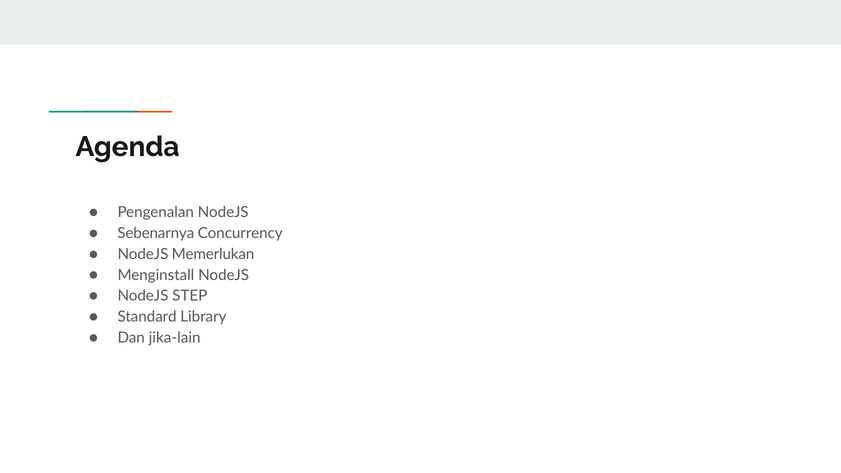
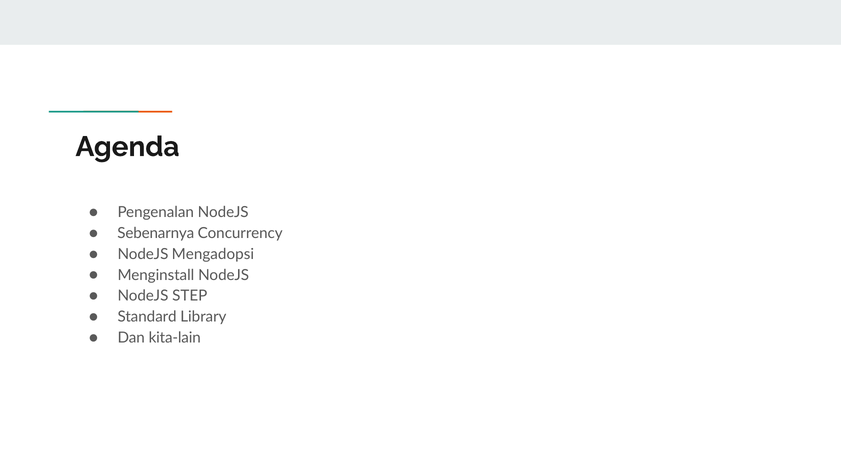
Memerlukan: Memerlukan -> Mengadopsi
jika-lain: jika-lain -> kita-lain
